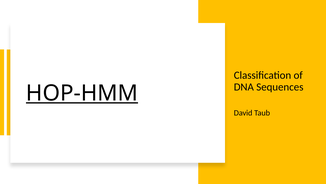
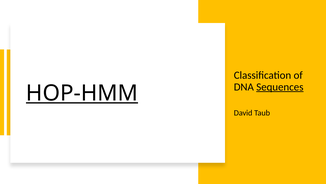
Sequences underline: none -> present
